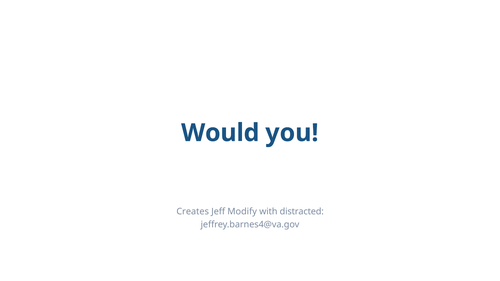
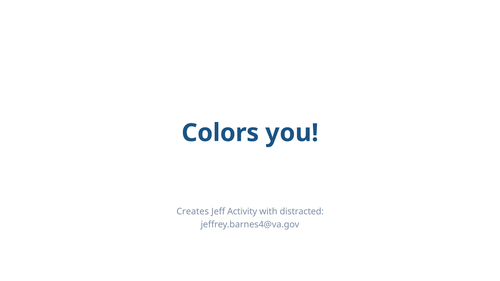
Would: Would -> Colors
Modify: Modify -> Activity
